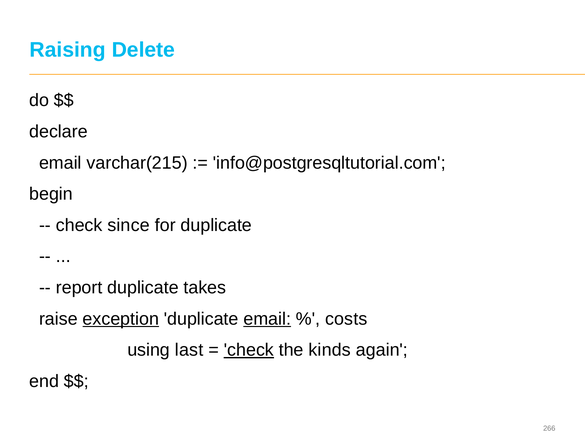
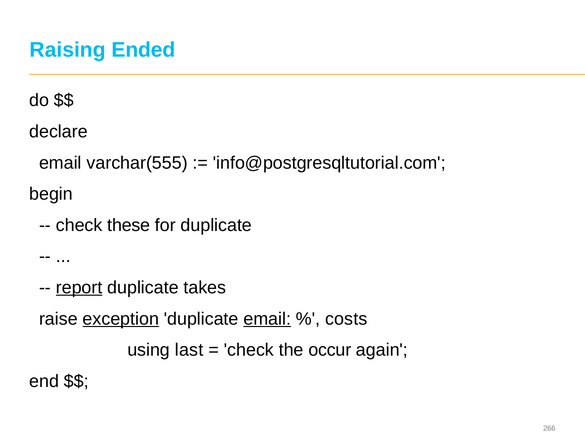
Delete: Delete -> Ended
varchar(215: varchar(215 -> varchar(555
since: since -> these
report underline: none -> present
check at (249, 350) underline: present -> none
kinds: kinds -> occur
